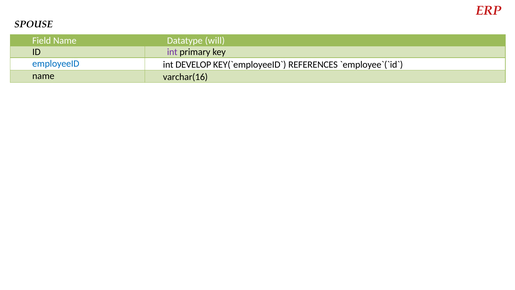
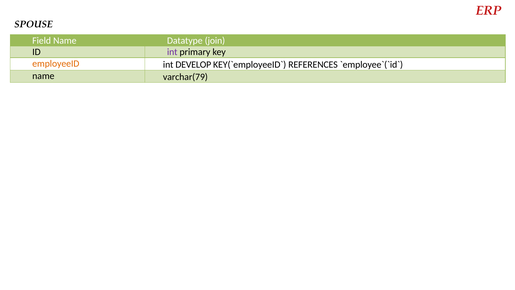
will: will -> join
employeeID colour: blue -> orange
varchar(16: varchar(16 -> varchar(79
